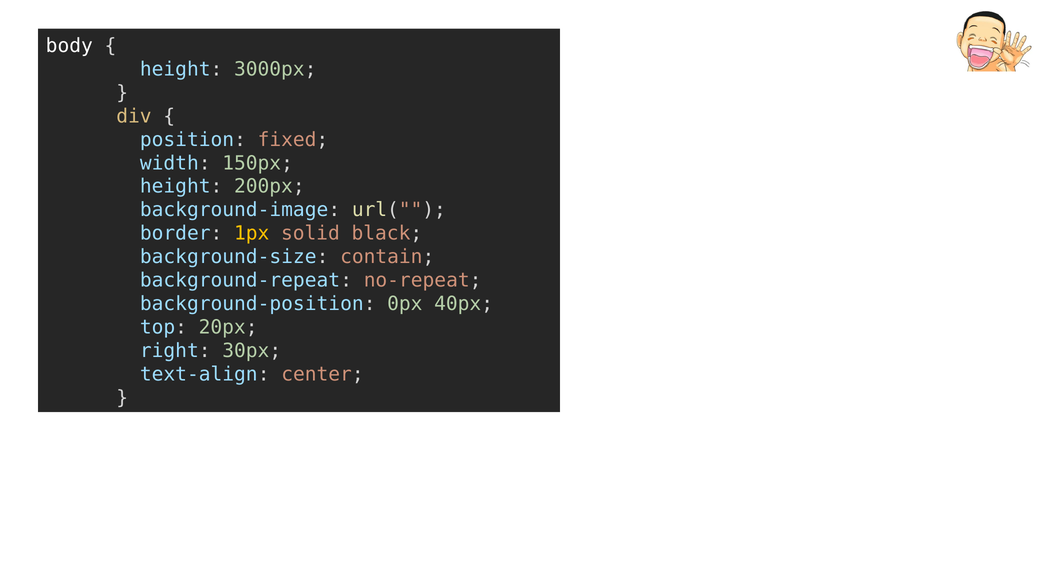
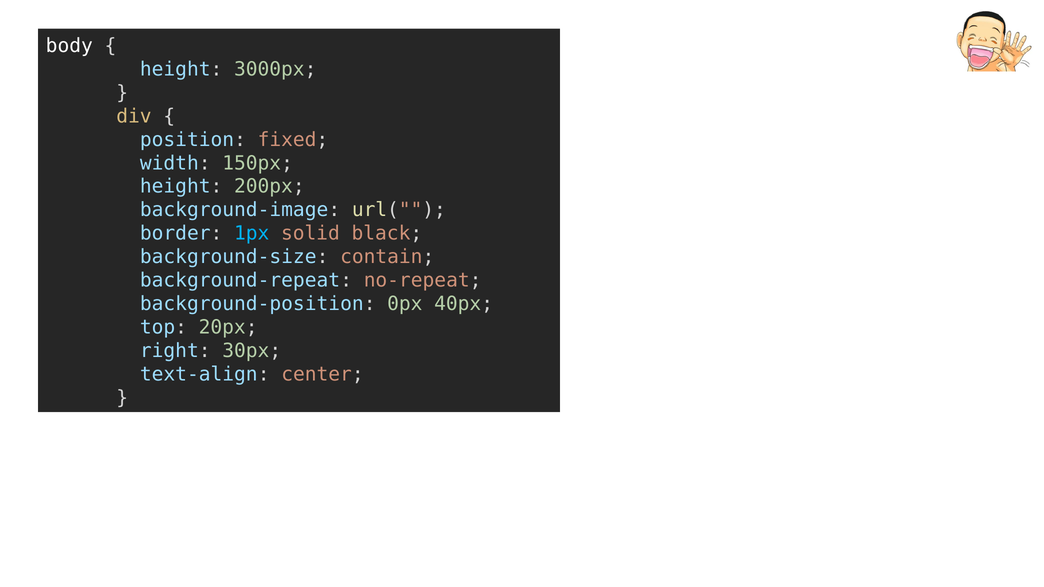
1px colour: yellow -> light blue
